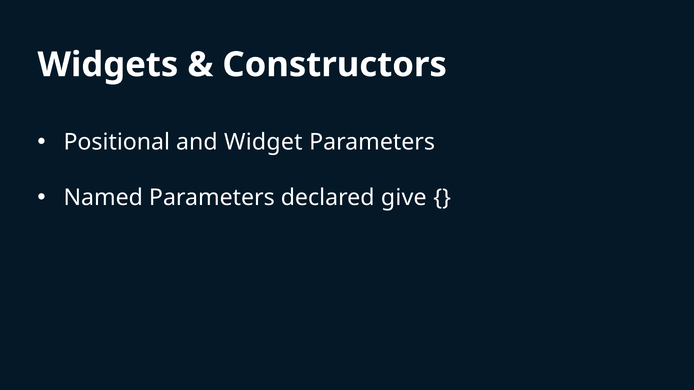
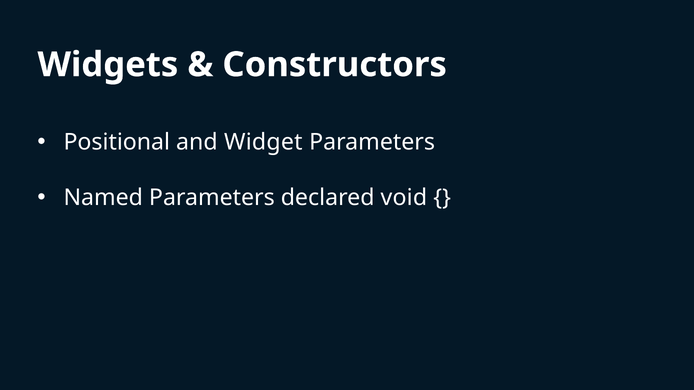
give: give -> void
